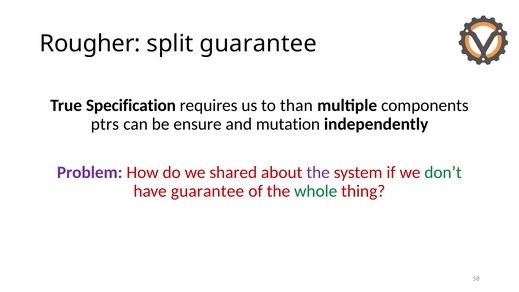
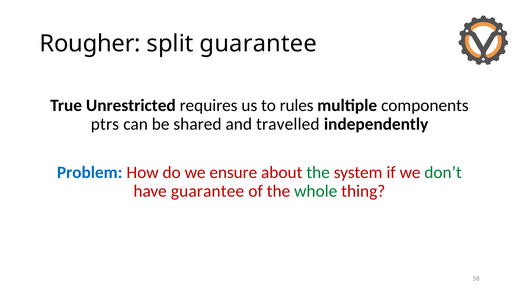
Specification: Specification -> Unrestricted
than: than -> rules
ensure: ensure -> shared
mutation: mutation -> travelled
Problem colour: purple -> blue
shared: shared -> ensure
the at (318, 172) colour: purple -> green
